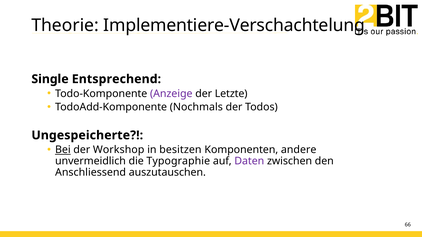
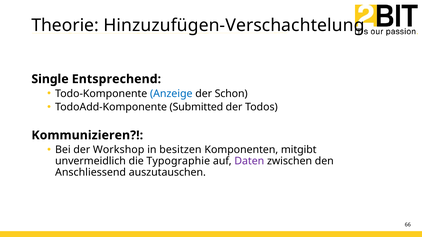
Implementiere-Verschachtelung: Implementiere-Verschachtelung -> Hinzuzufügen-Verschachtelung
Anzeige colour: purple -> blue
Letzte: Letzte -> Schon
Nochmals: Nochmals -> Submitted
Ungespeicherte: Ungespeicherte -> Kommunizieren
Bei underline: present -> none
andere: andere -> mitgibt
